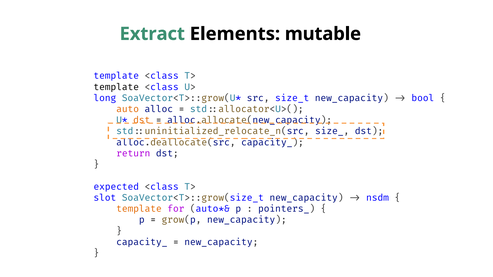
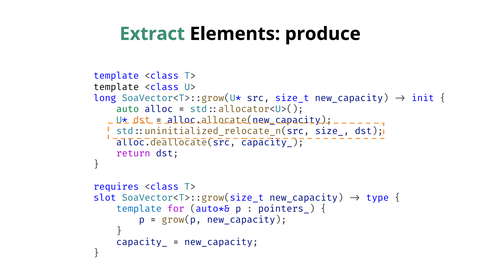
mutable: mutable -> produce
bool: bool -> init
auto colour: orange -> green
expected: expected -> requires
nsdm: nsdm -> type
template at (139, 209) colour: orange -> blue
